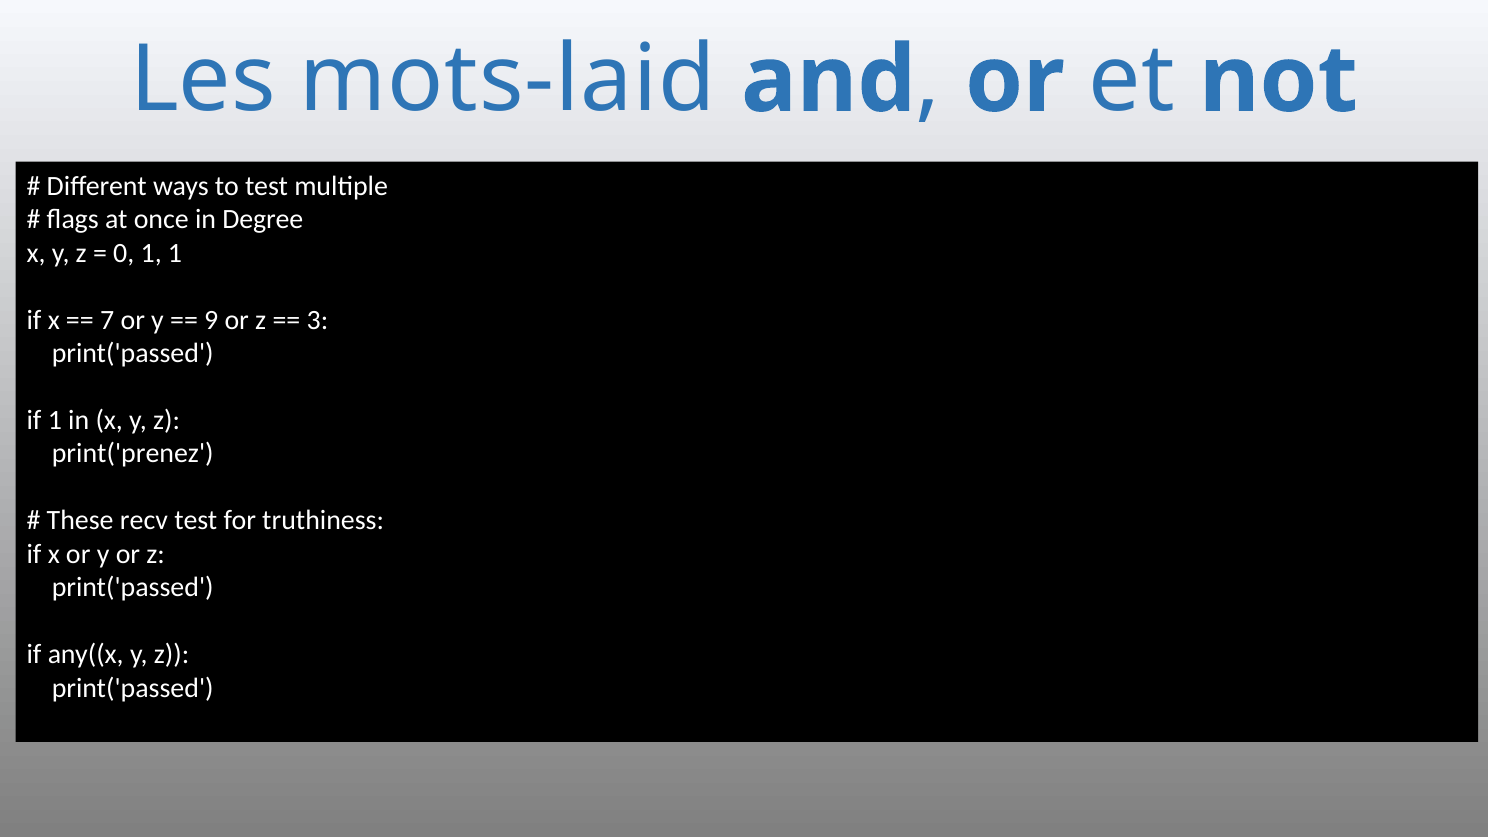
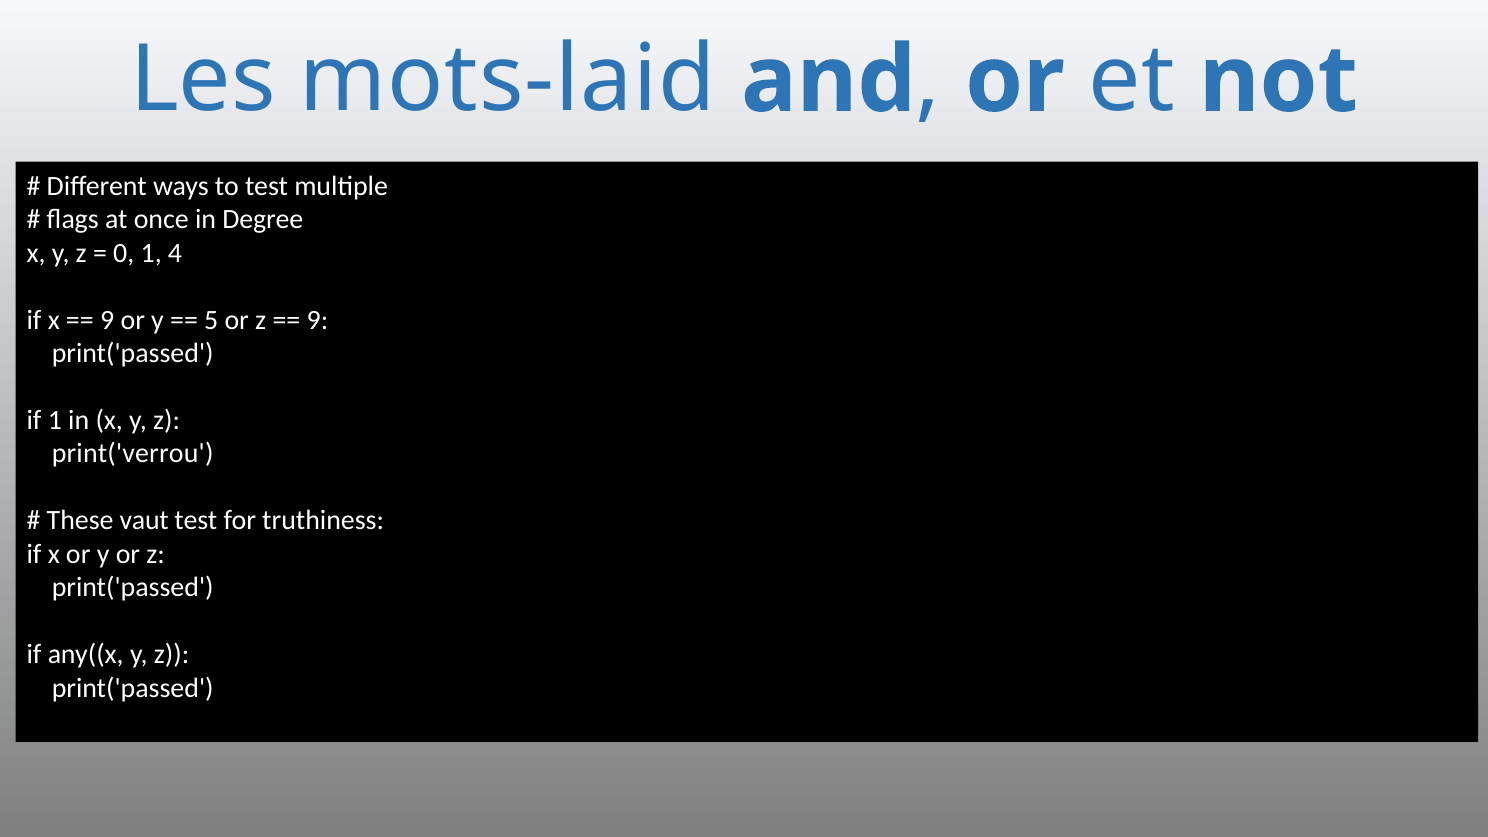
1 1: 1 -> 4
7 at (107, 320): 7 -> 9
9: 9 -> 5
3 at (317, 320): 3 -> 9
print('prenez: print('prenez -> print('verrou
recv: recv -> vaut
